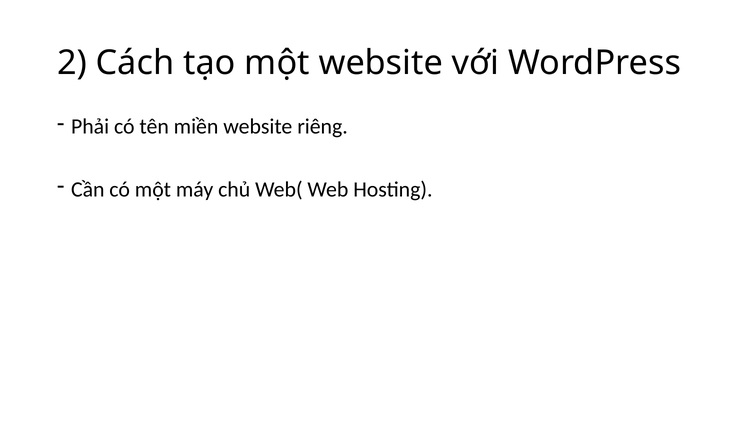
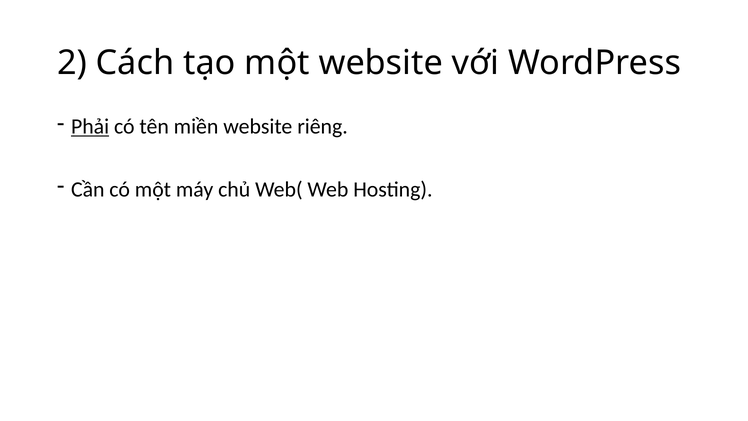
Phải underline: none -> present
